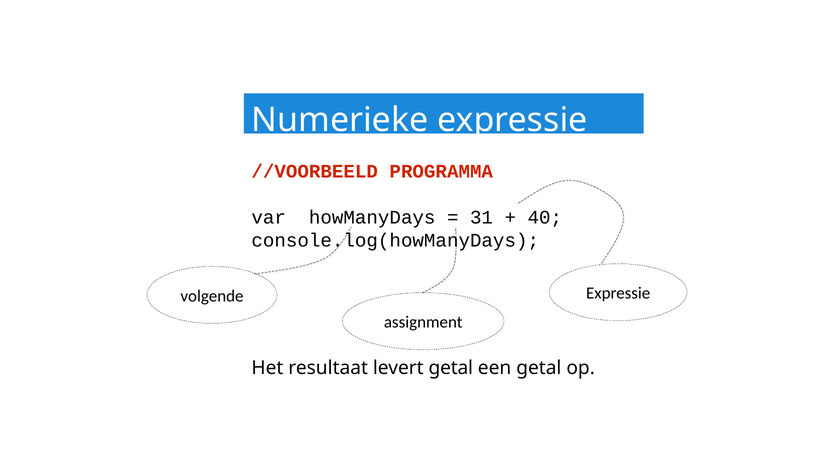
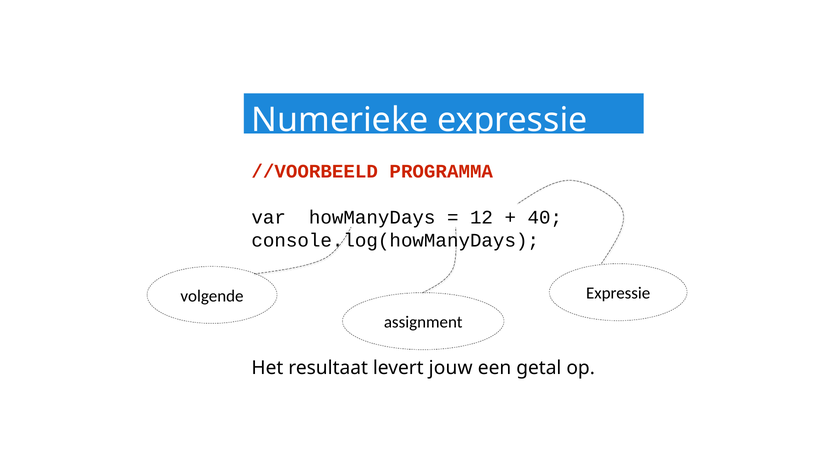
31: 31 -> 12
levert getal: getal -> jouw
